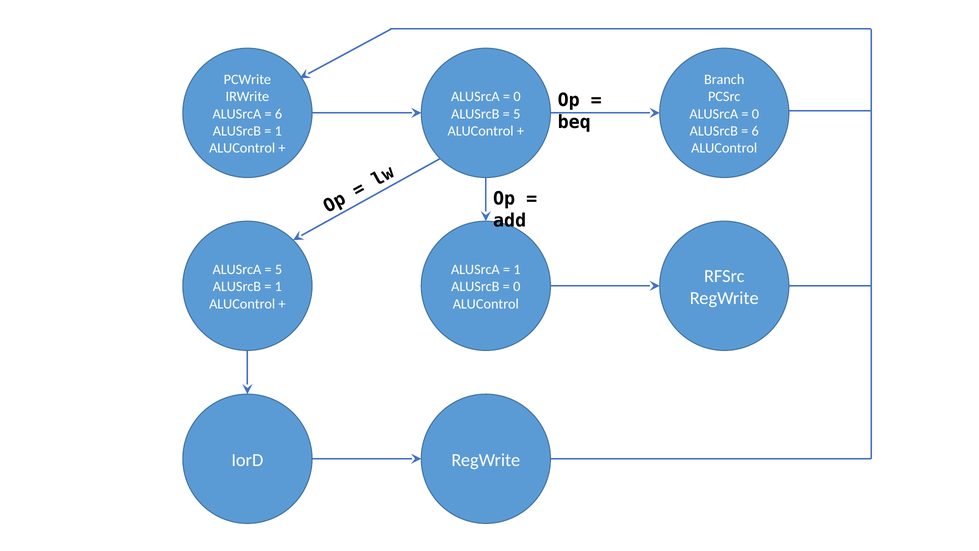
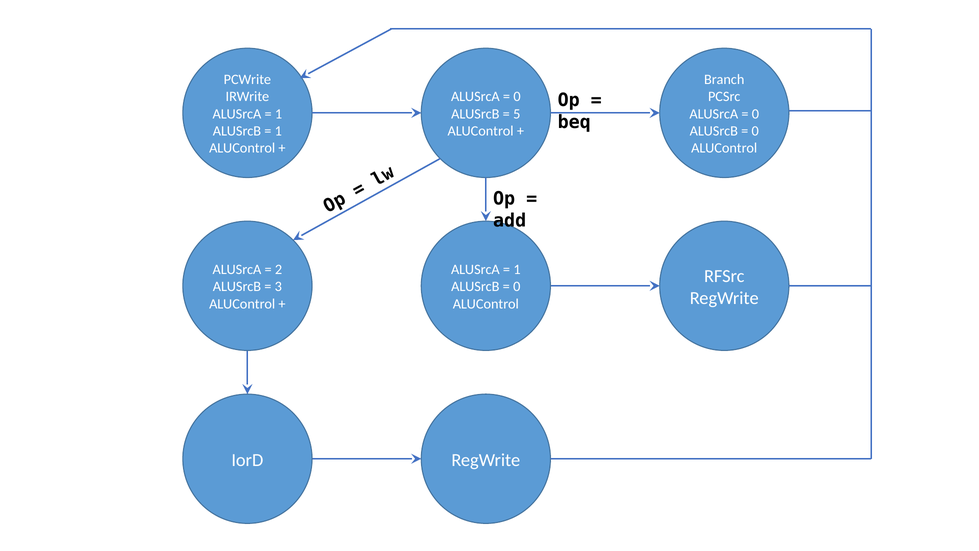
6 at (279, 114): 6 -> 1
6 at (755, 131): 6 -> 0
5 at (279, 269): 5 -> 2
1 at (278, 287): 1 -> 3
